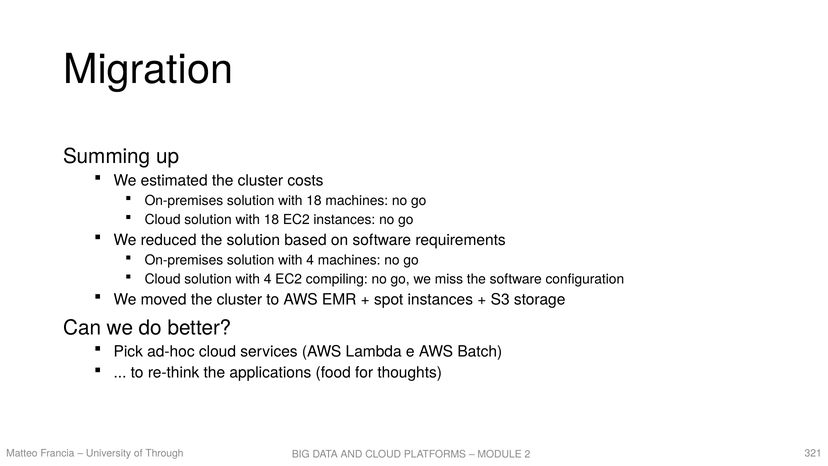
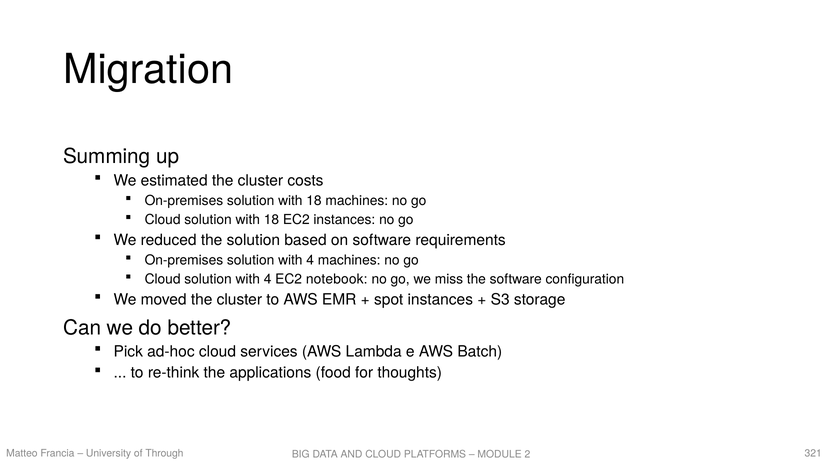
compiling: compiling -> notebook
